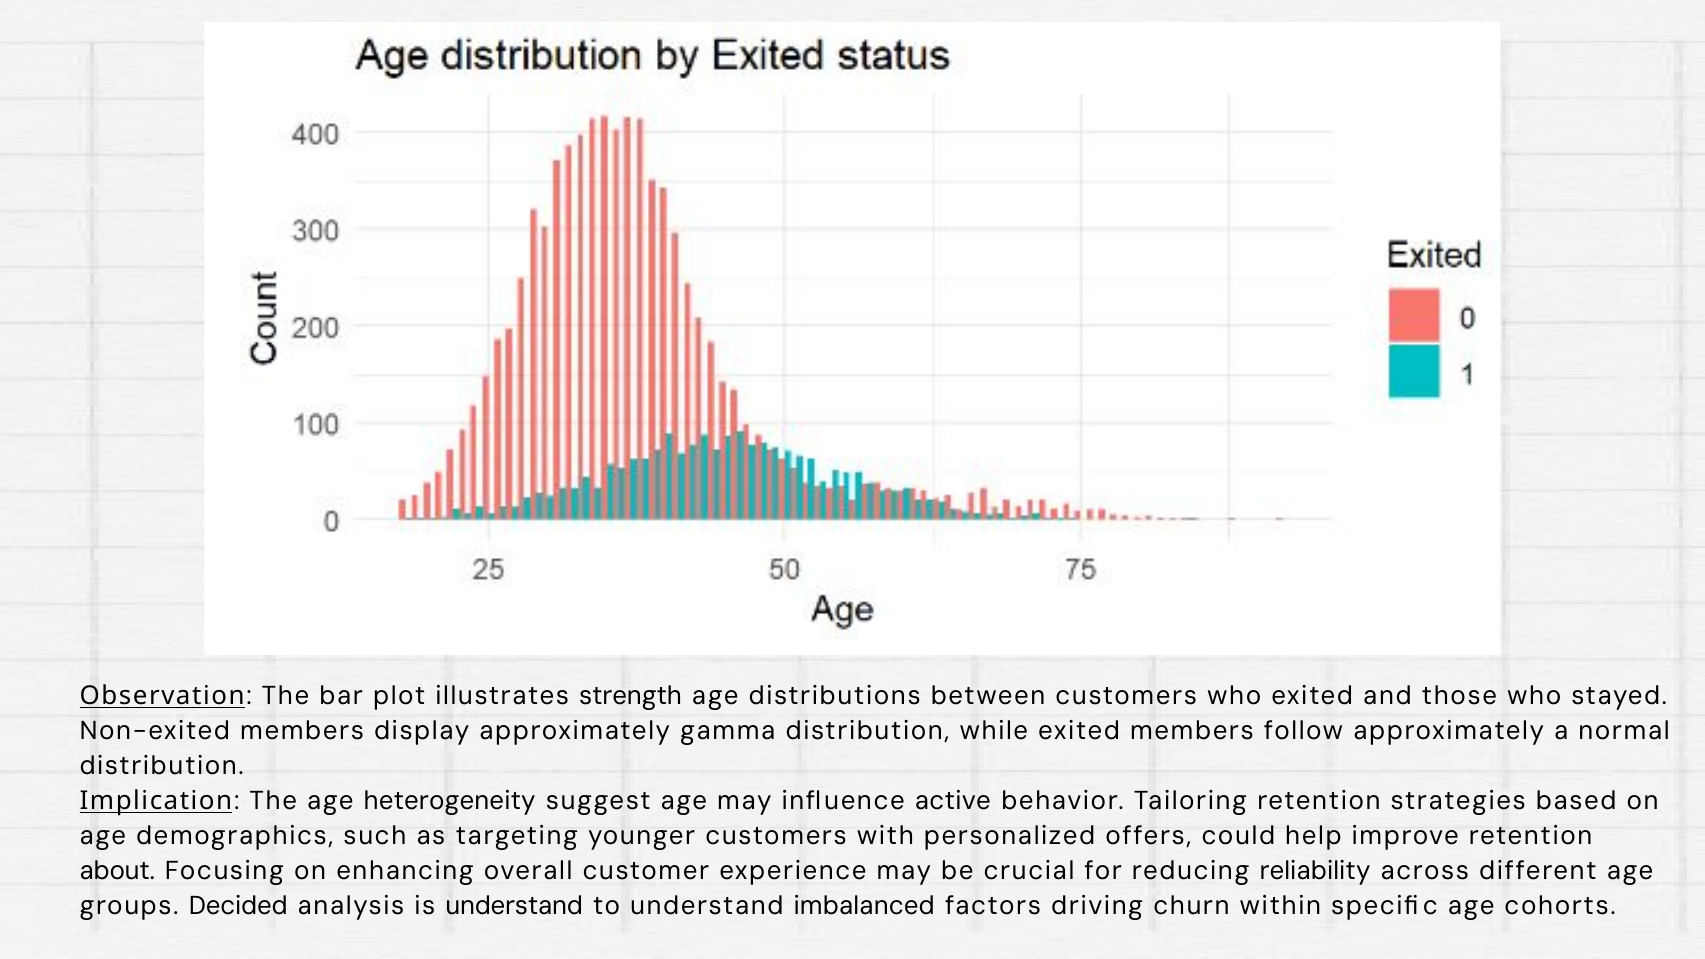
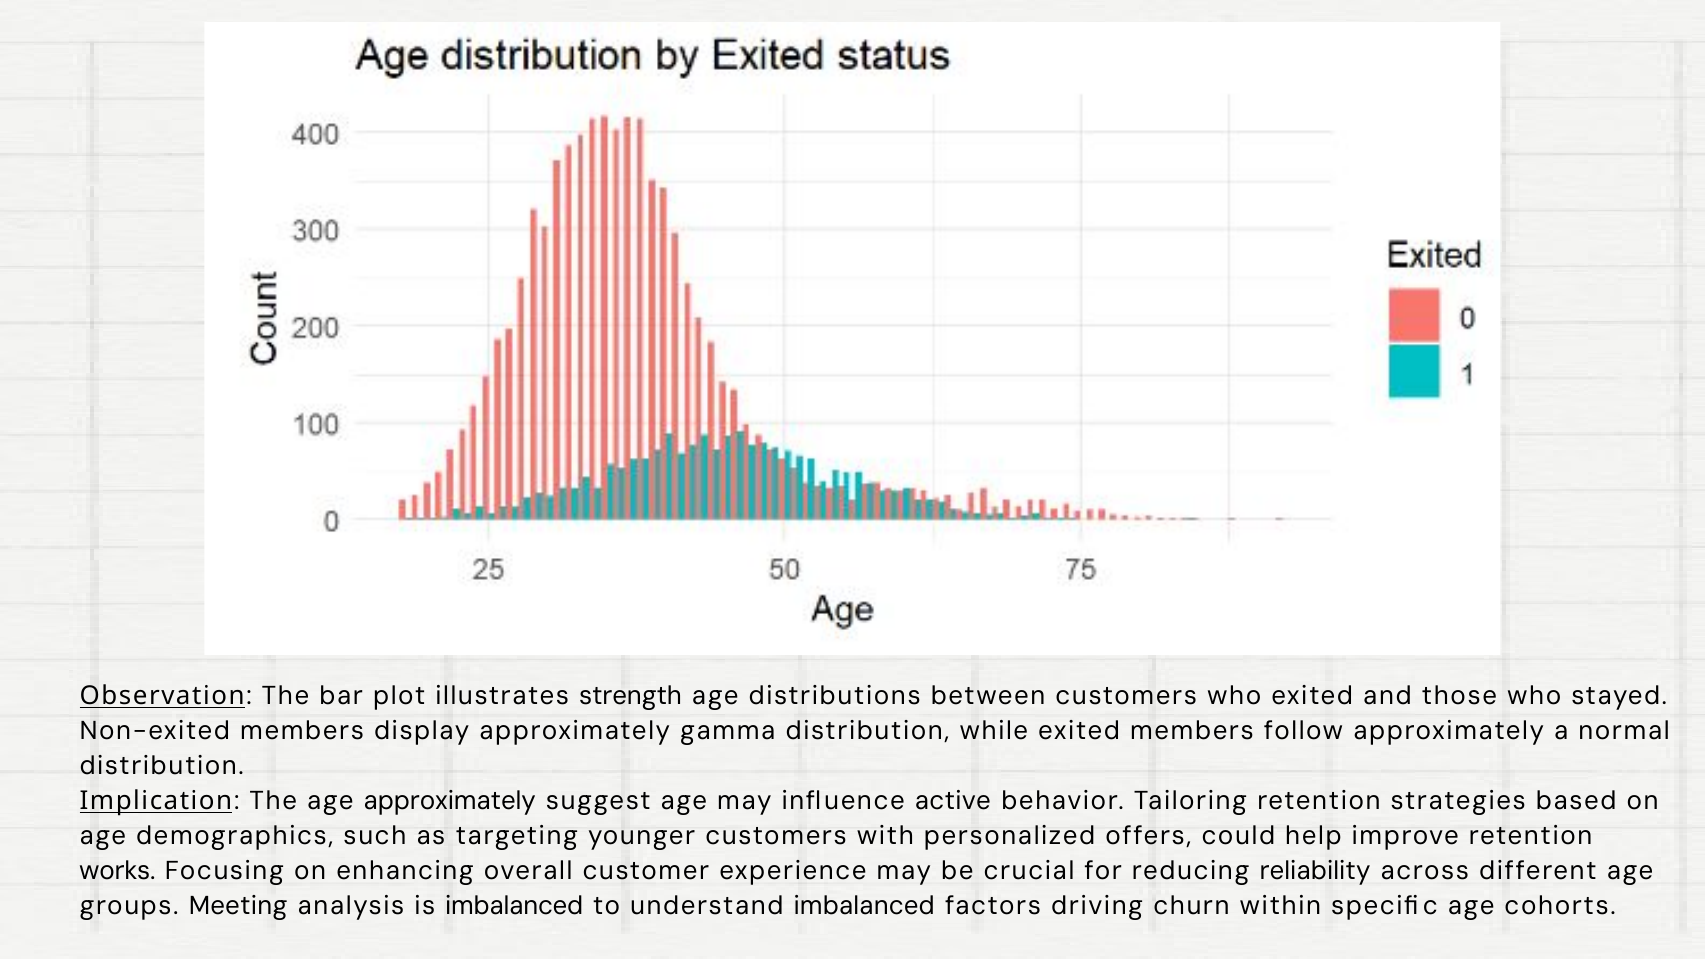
age heterogeneity: heterogeneity -> approximately
about: about -> works
Decided: Decided -> Meeting
is understand: understand -> imbalanced
